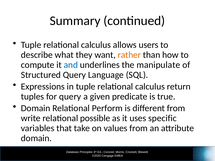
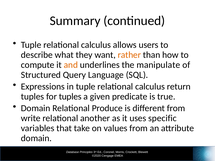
and colour: blue -> orange
for query: query -> tuples
Perform: Perform -> Produce
possible: possible -> another
